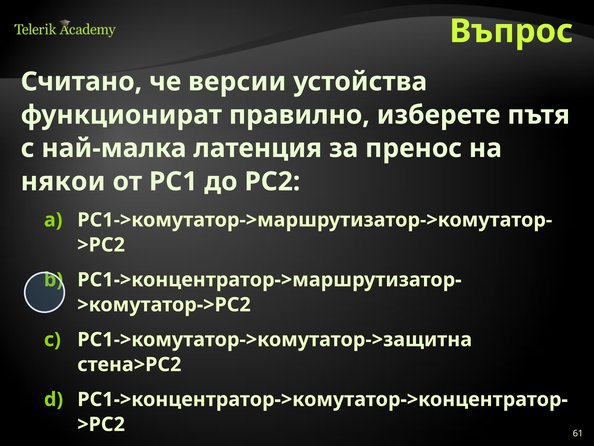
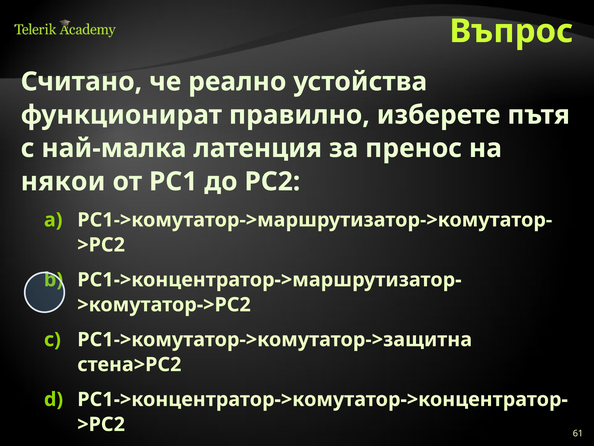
версии: версии -> реално
